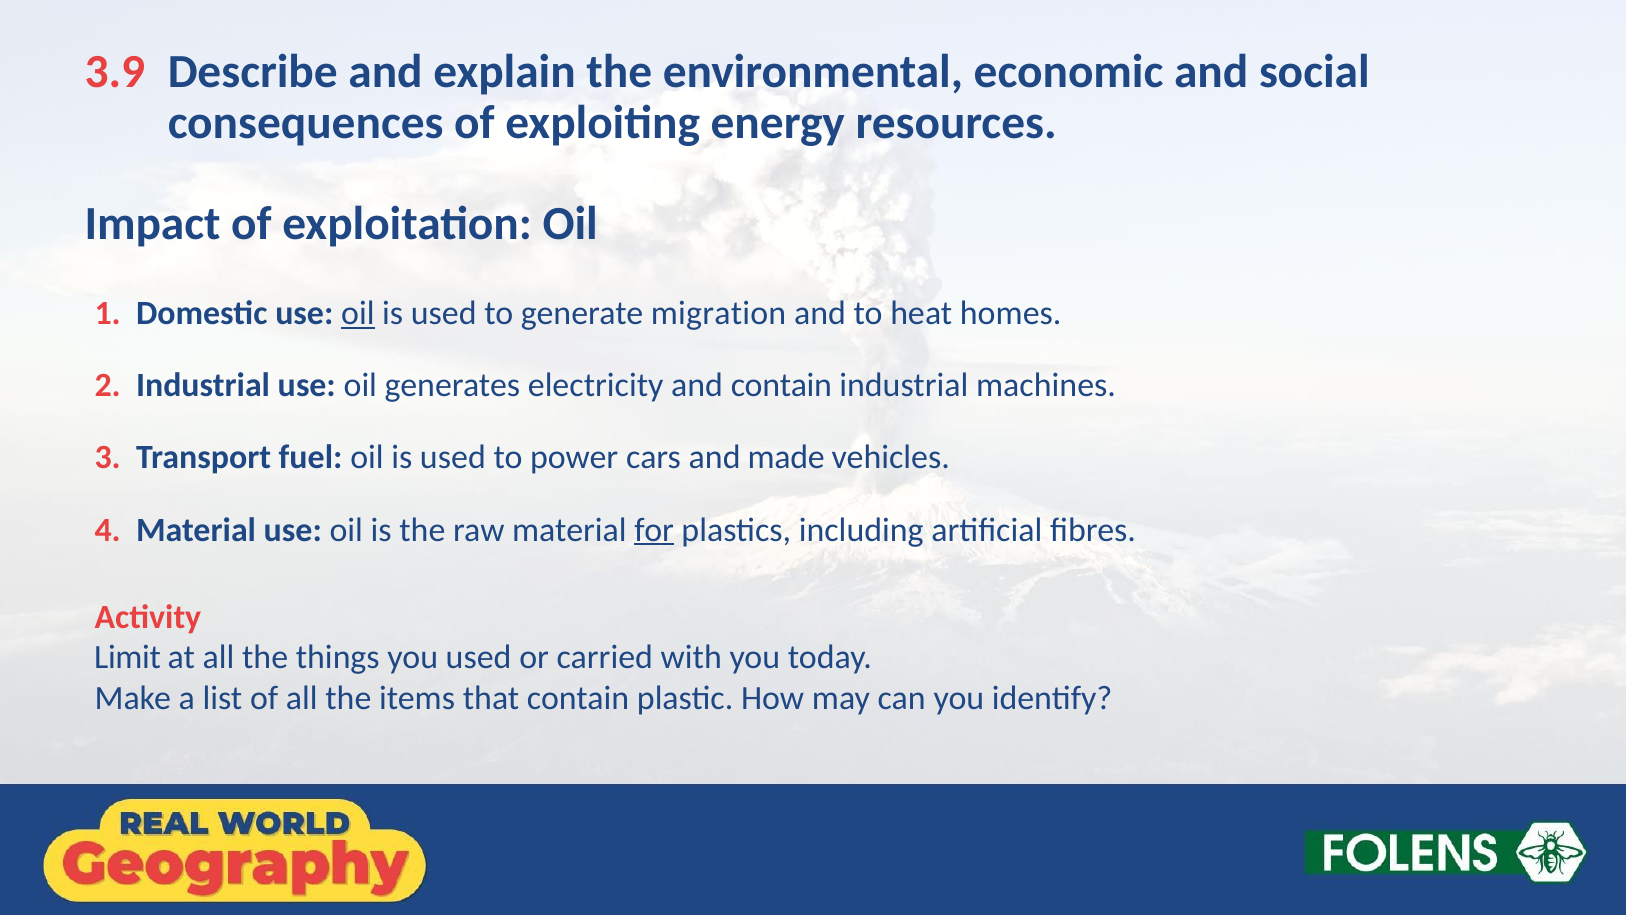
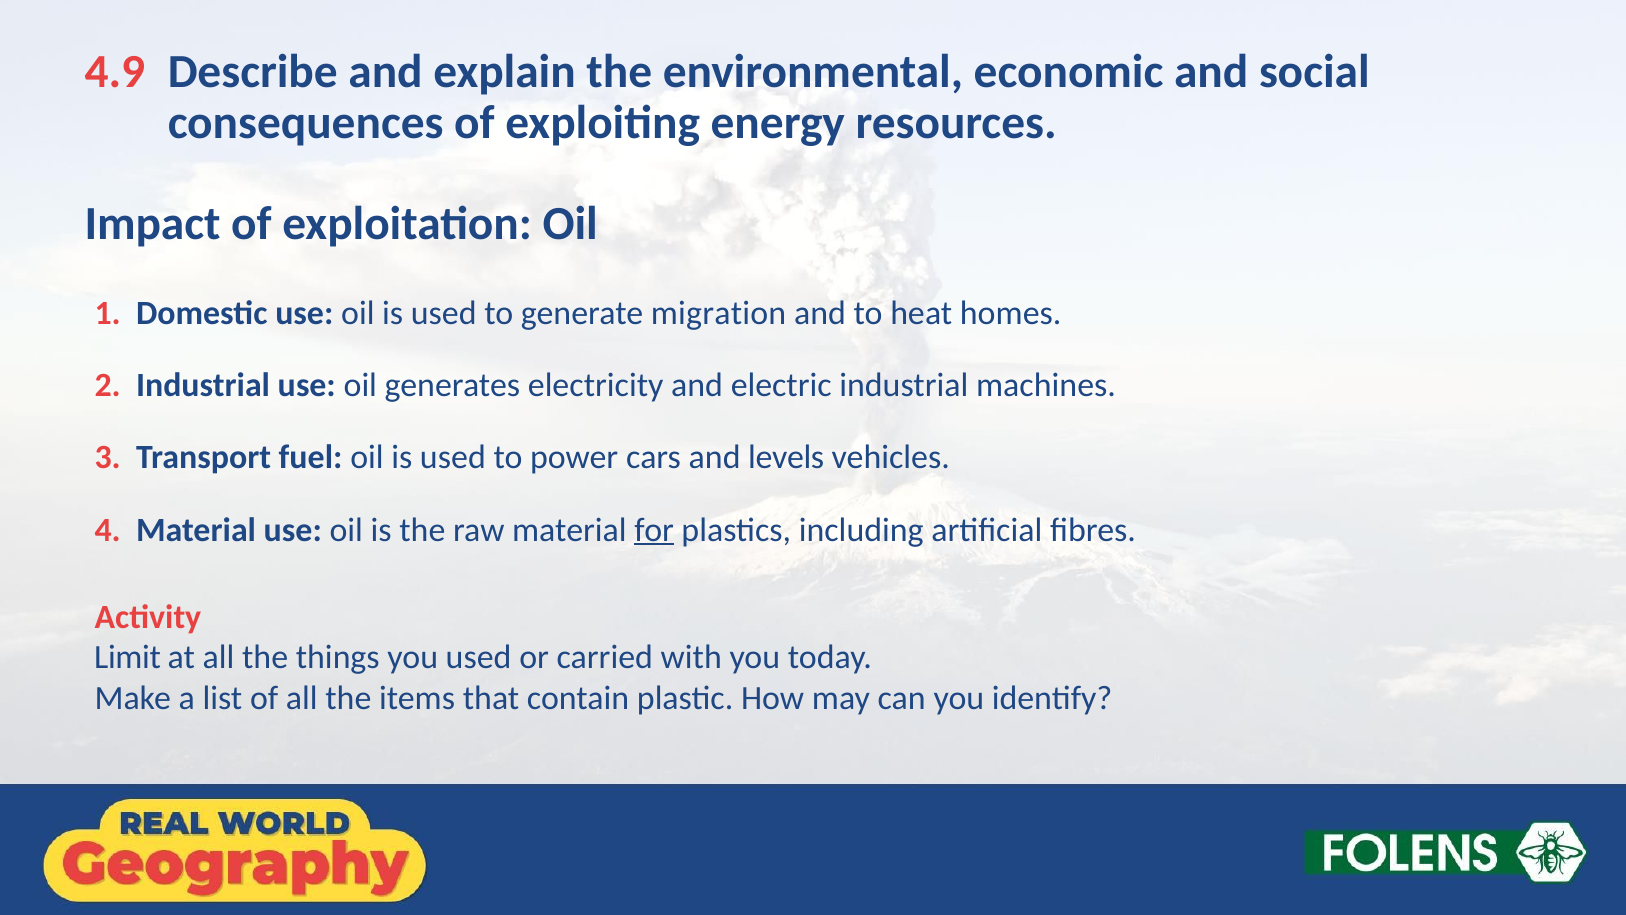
3.9: 3.9 -> 4.9
oil at (358, 313) underline: present -> none
and contain: contain -> electric
made: made -> levels
